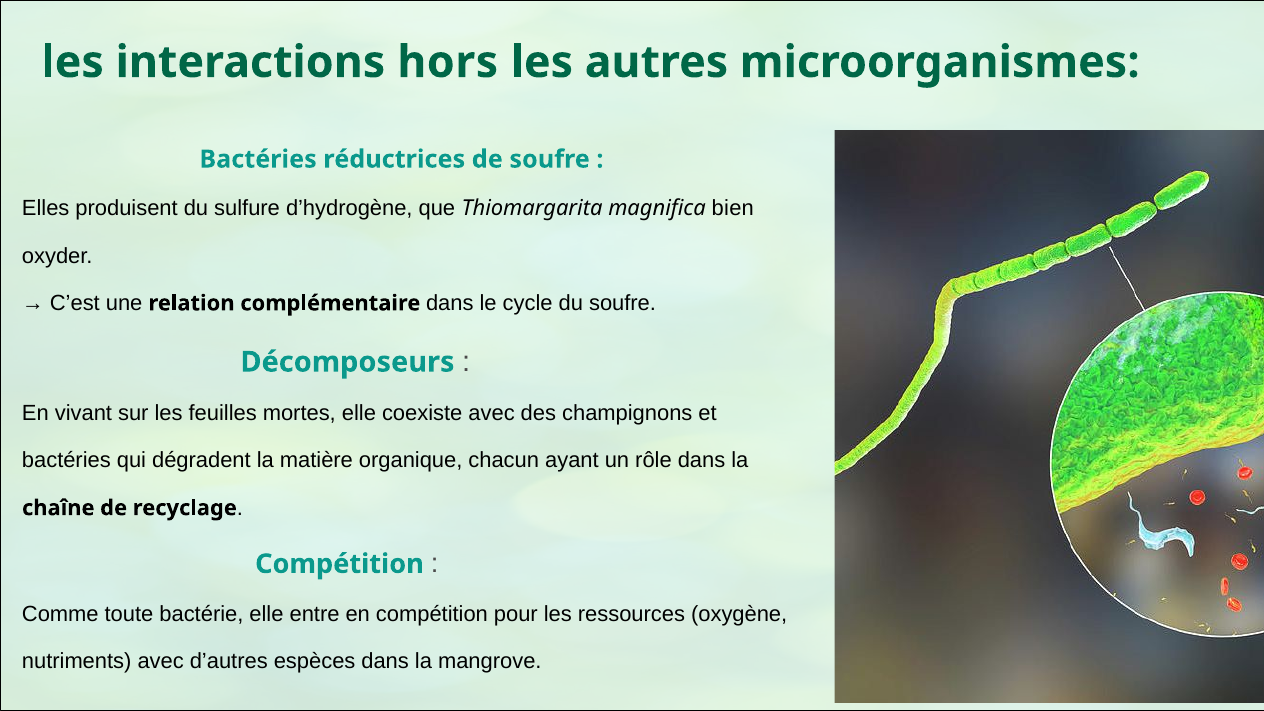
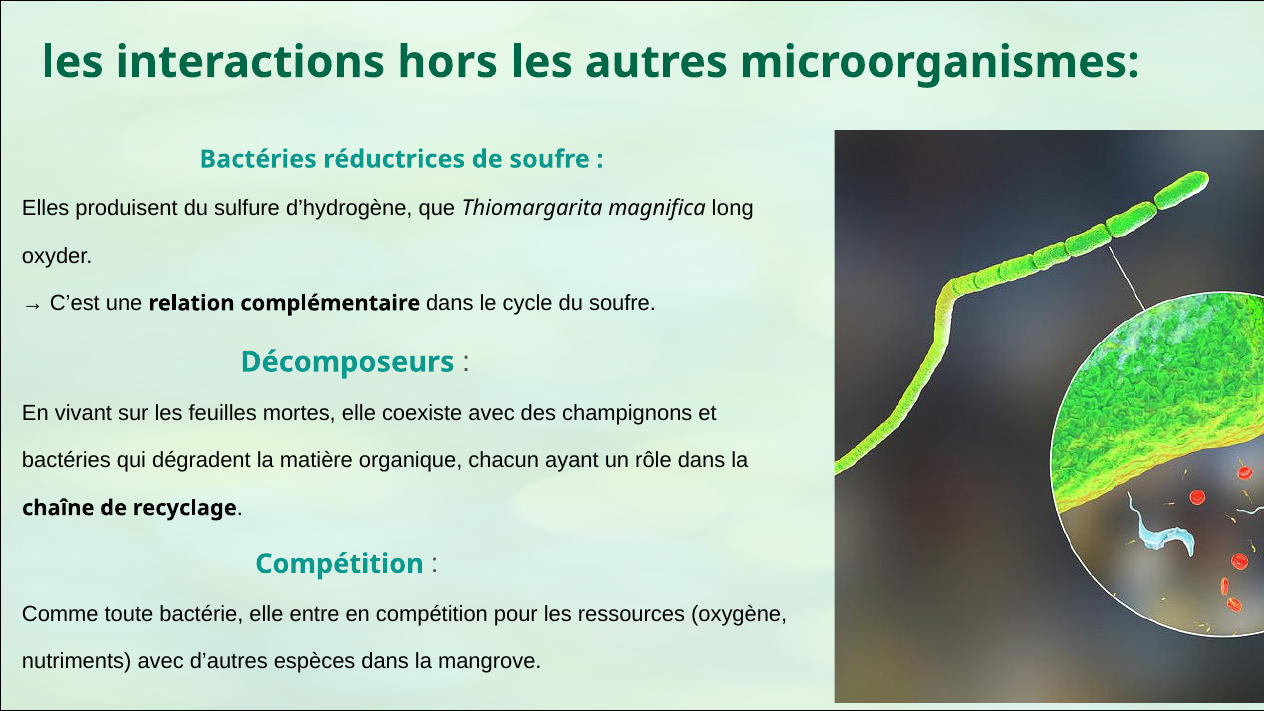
bien: bien -> long
